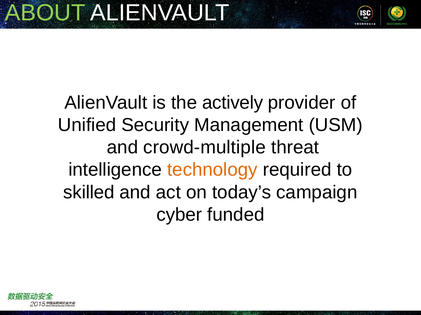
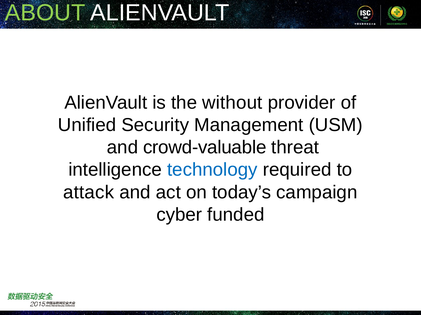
actively: actively -> without
crowd-multiple: crowd-multiple -> crowd-valuable
technology colour: orange -> blue
skilled: skilled -> attack
